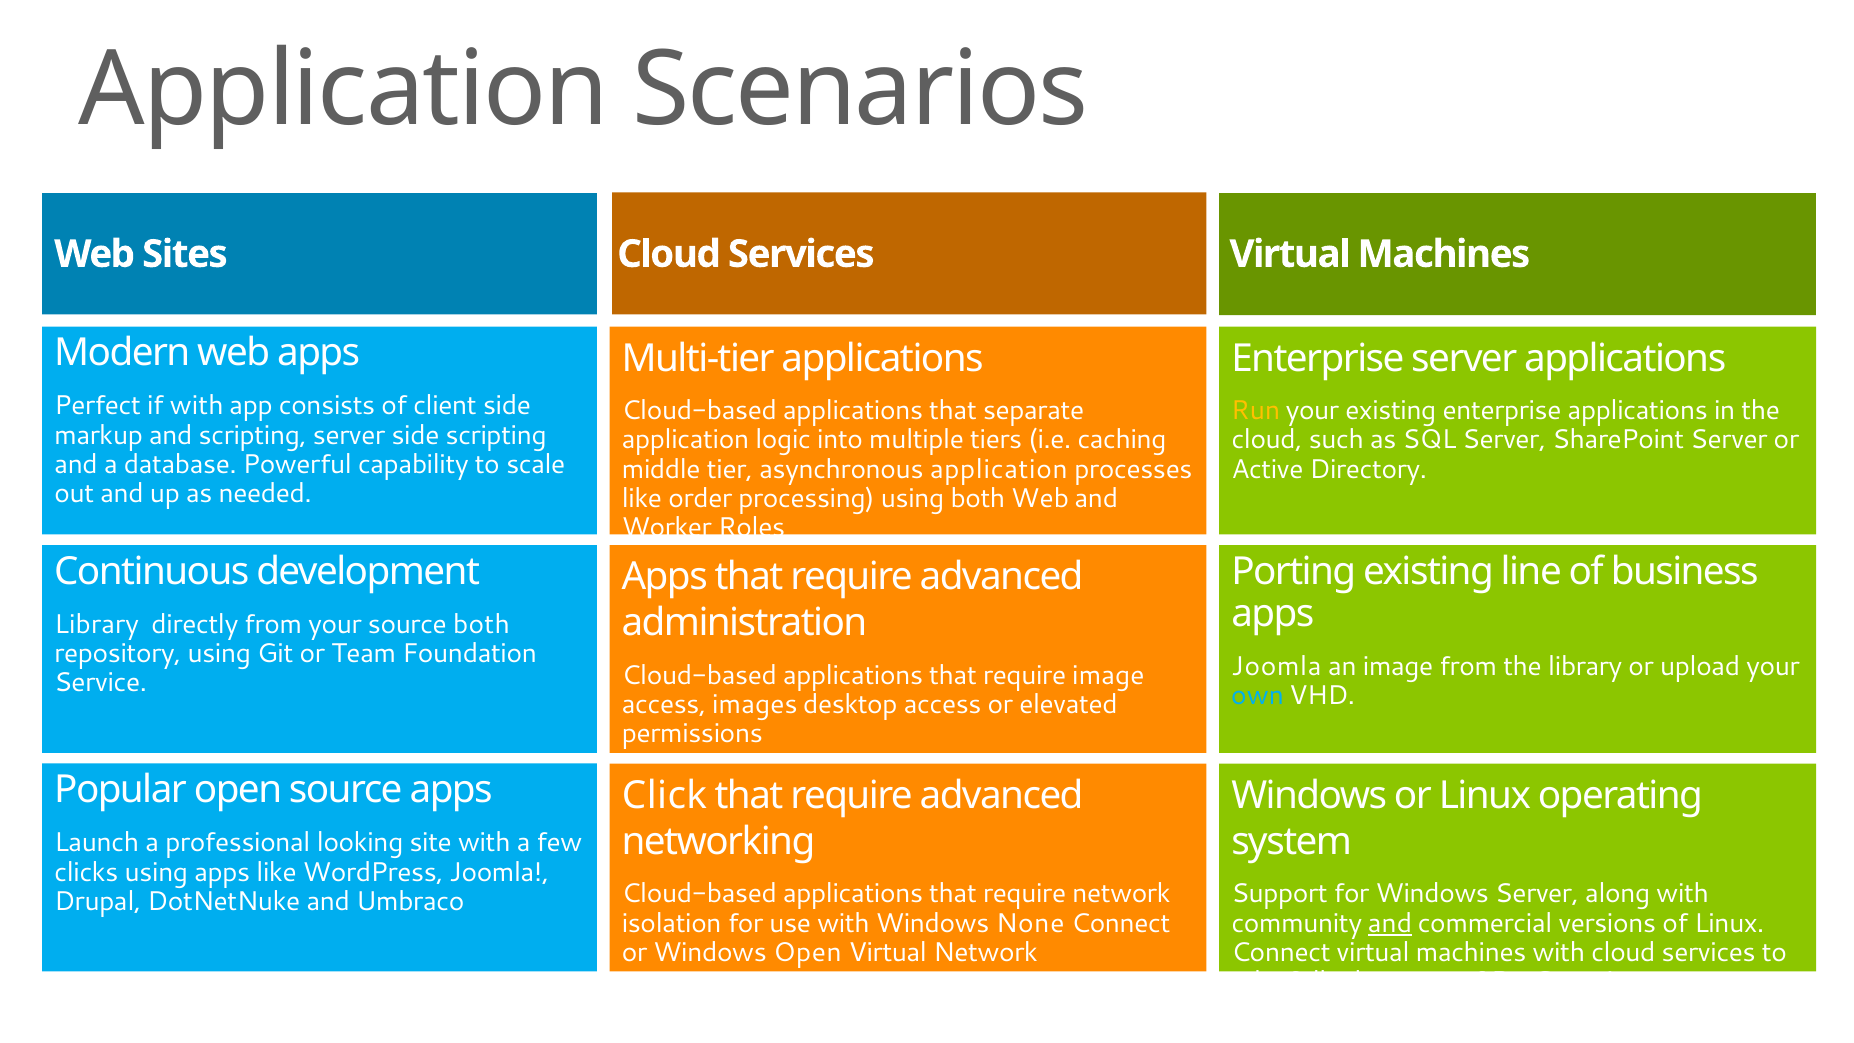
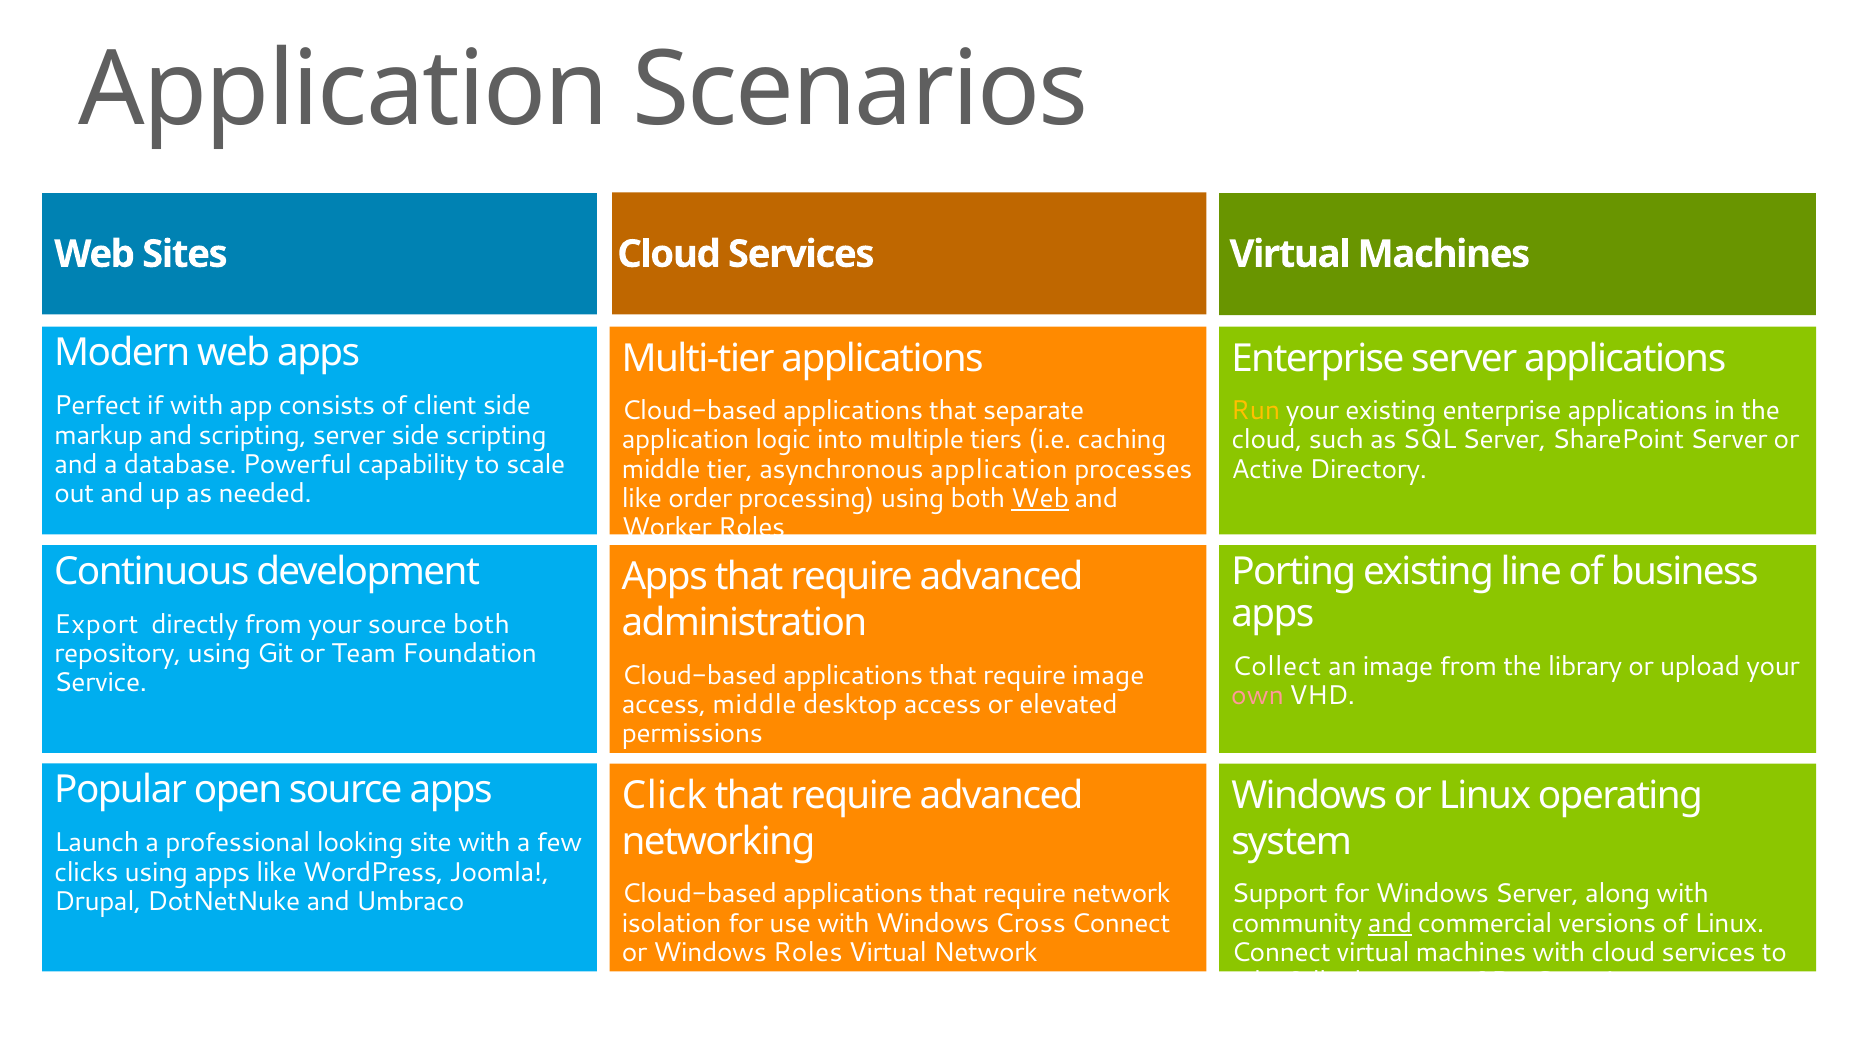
Web at (1040, 498) underline: none -> present
Library at (97, 624): Library -> Export
Joomla at (1277, 666): Joomla -> Collect
own colour: light blue -> pink
access images: images -> middle
None: None -> Cross
Windows Open: Open -> Roles
